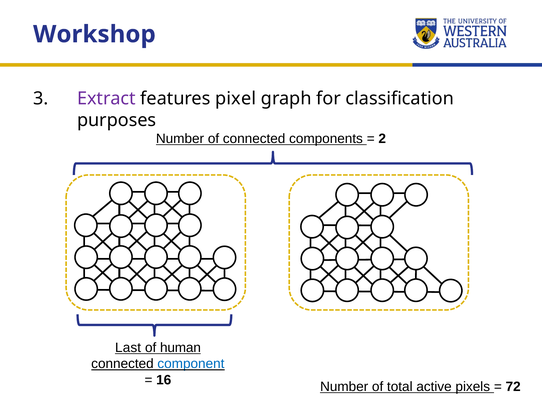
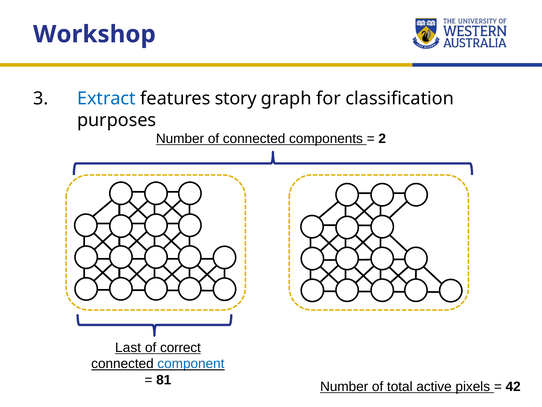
Extract colour: purple -> blue
pixel: pixel -> story
human: human -> correct
16: 16 -> 81
72: 72 -> 42
